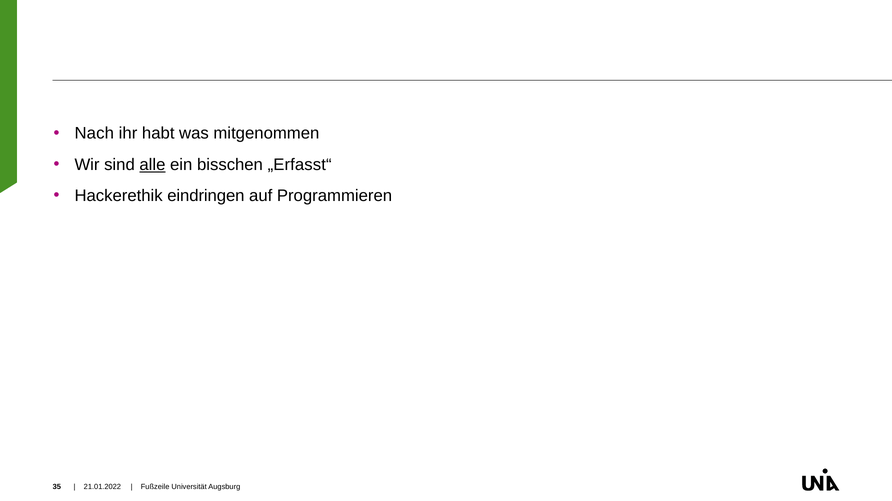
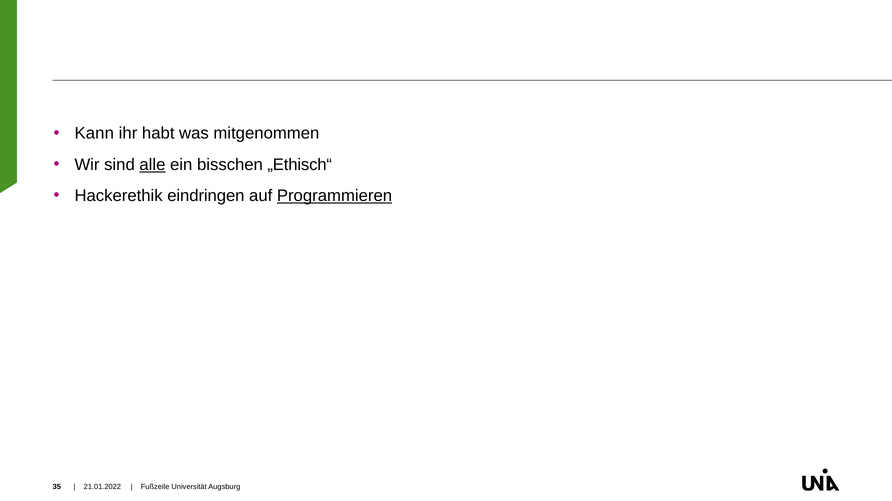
Nach: Nach -> Kann
„Erfasst“: „Erfasst“ -> „Ethisch“
Programmieren underline: none -> present
